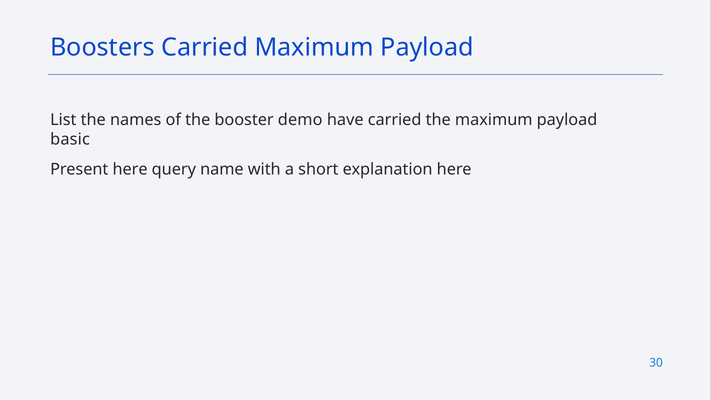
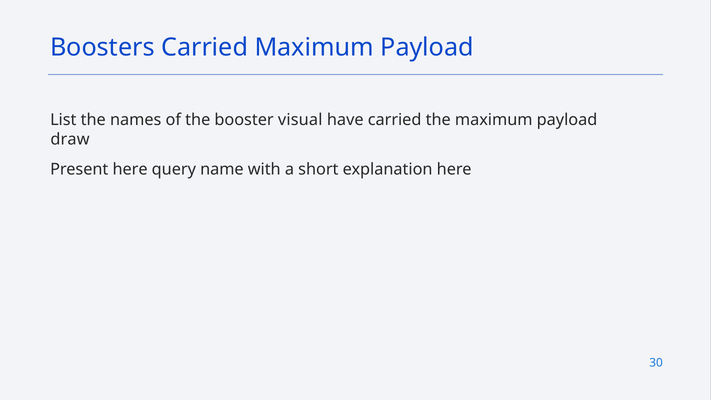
demo: demo -> visual
basic: basic -> draw
